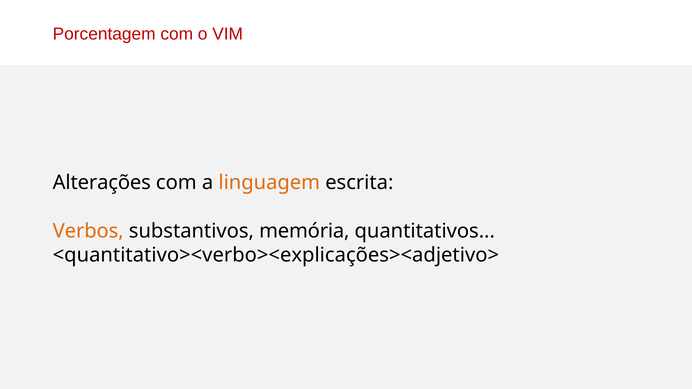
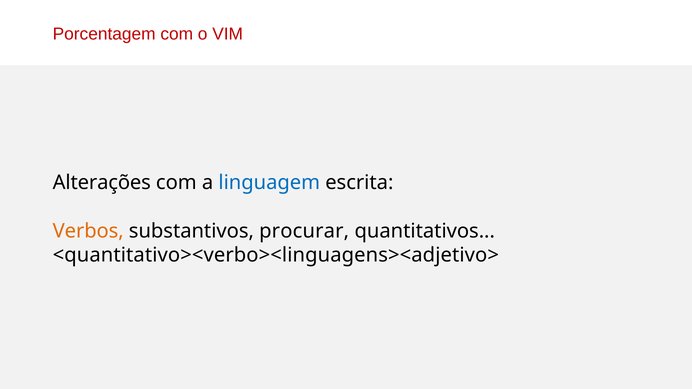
linguagem colour: orange -> blue
memória: memória -> procurar
<quantitativo><verbo><explicações><adjetivo>: <quantitativo><verbo><explicações><adjetivo> -> <quantitativo><verbo><linguagens><adjetivo>
